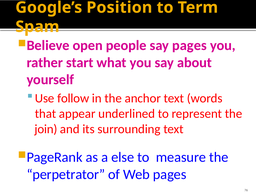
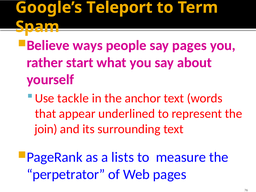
Position: Position -> Teleport
open: open -> ways
follow: follow -> tackle
else: else -> lists
